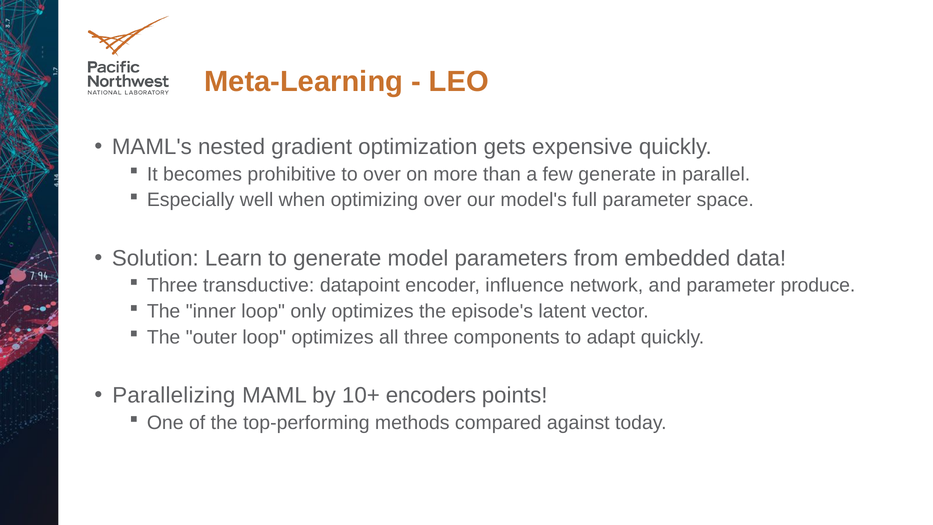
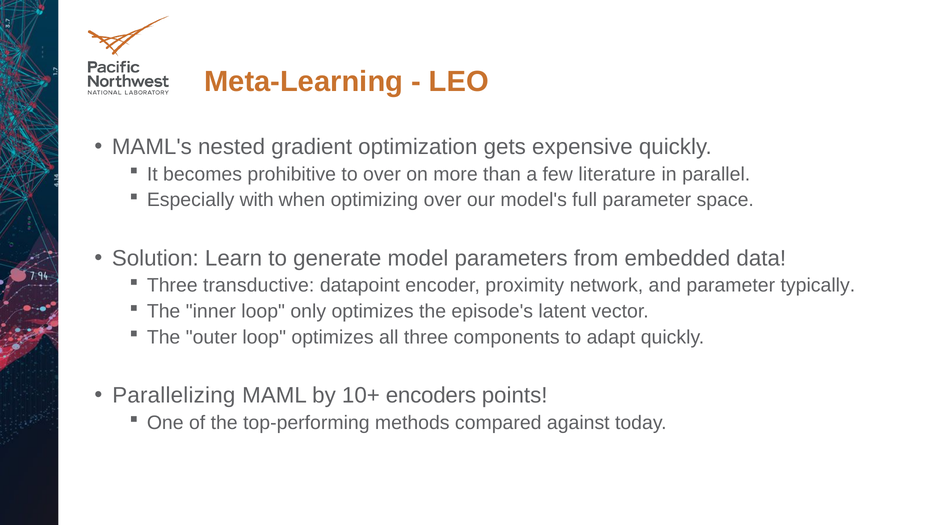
few generate: generate -> literature
well: well -> with
influence: influence -> proximity
produce: produce -> typically
